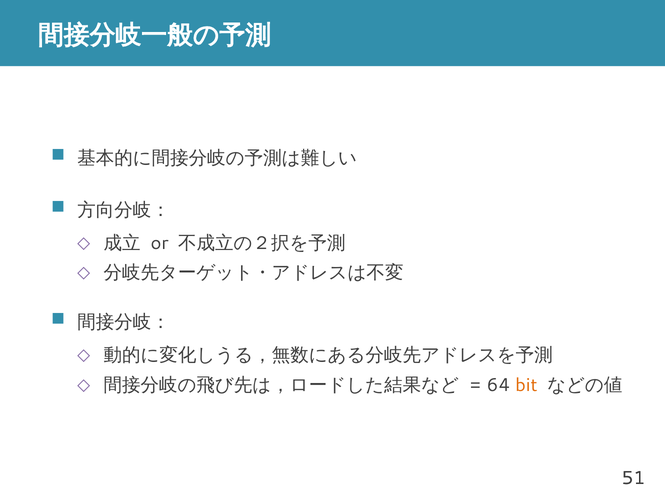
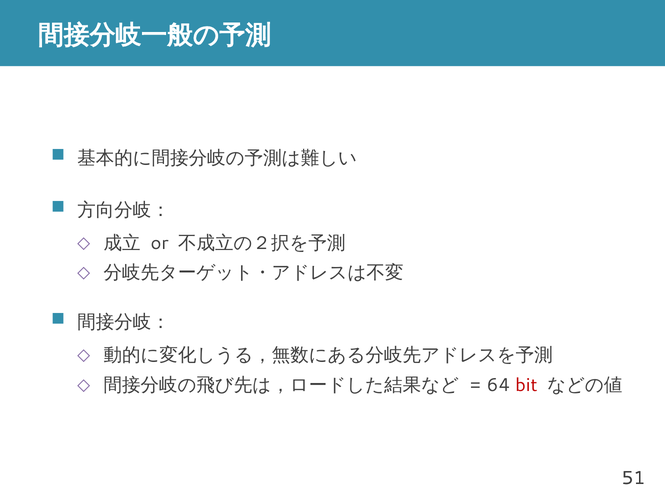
bit colour: orange -> red
